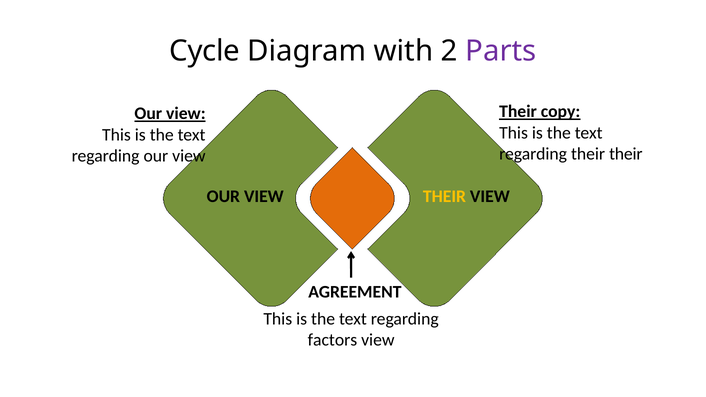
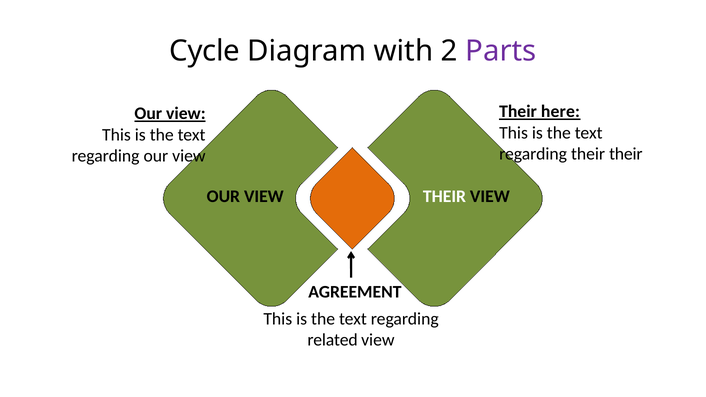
copy: copy -> here
THEIR at (444, 197) colour: yellow -> white
factors: factors -> related
